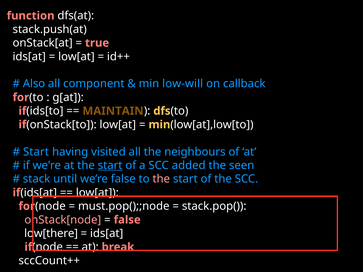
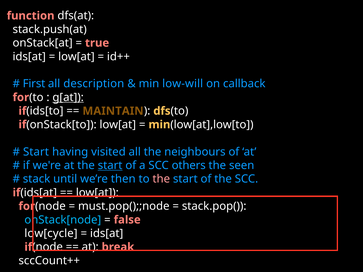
Also: Also -> First
component: component -> description
g[at underline: none -> present
added: added -> others
we’re false: false -> then
onStack[node colour: pink -> light blue
low[there: low[there -> low[cycle
